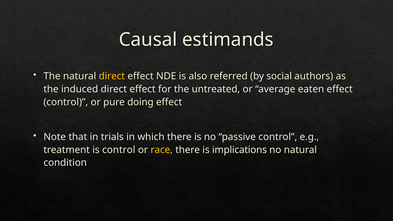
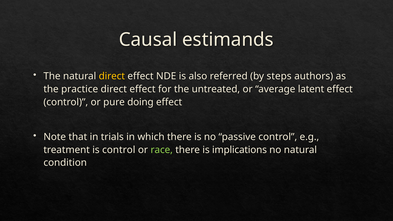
social: social -> steps
induced: induced -> practice
eaten: eaten -> latent
race colour: yellow -> light green
